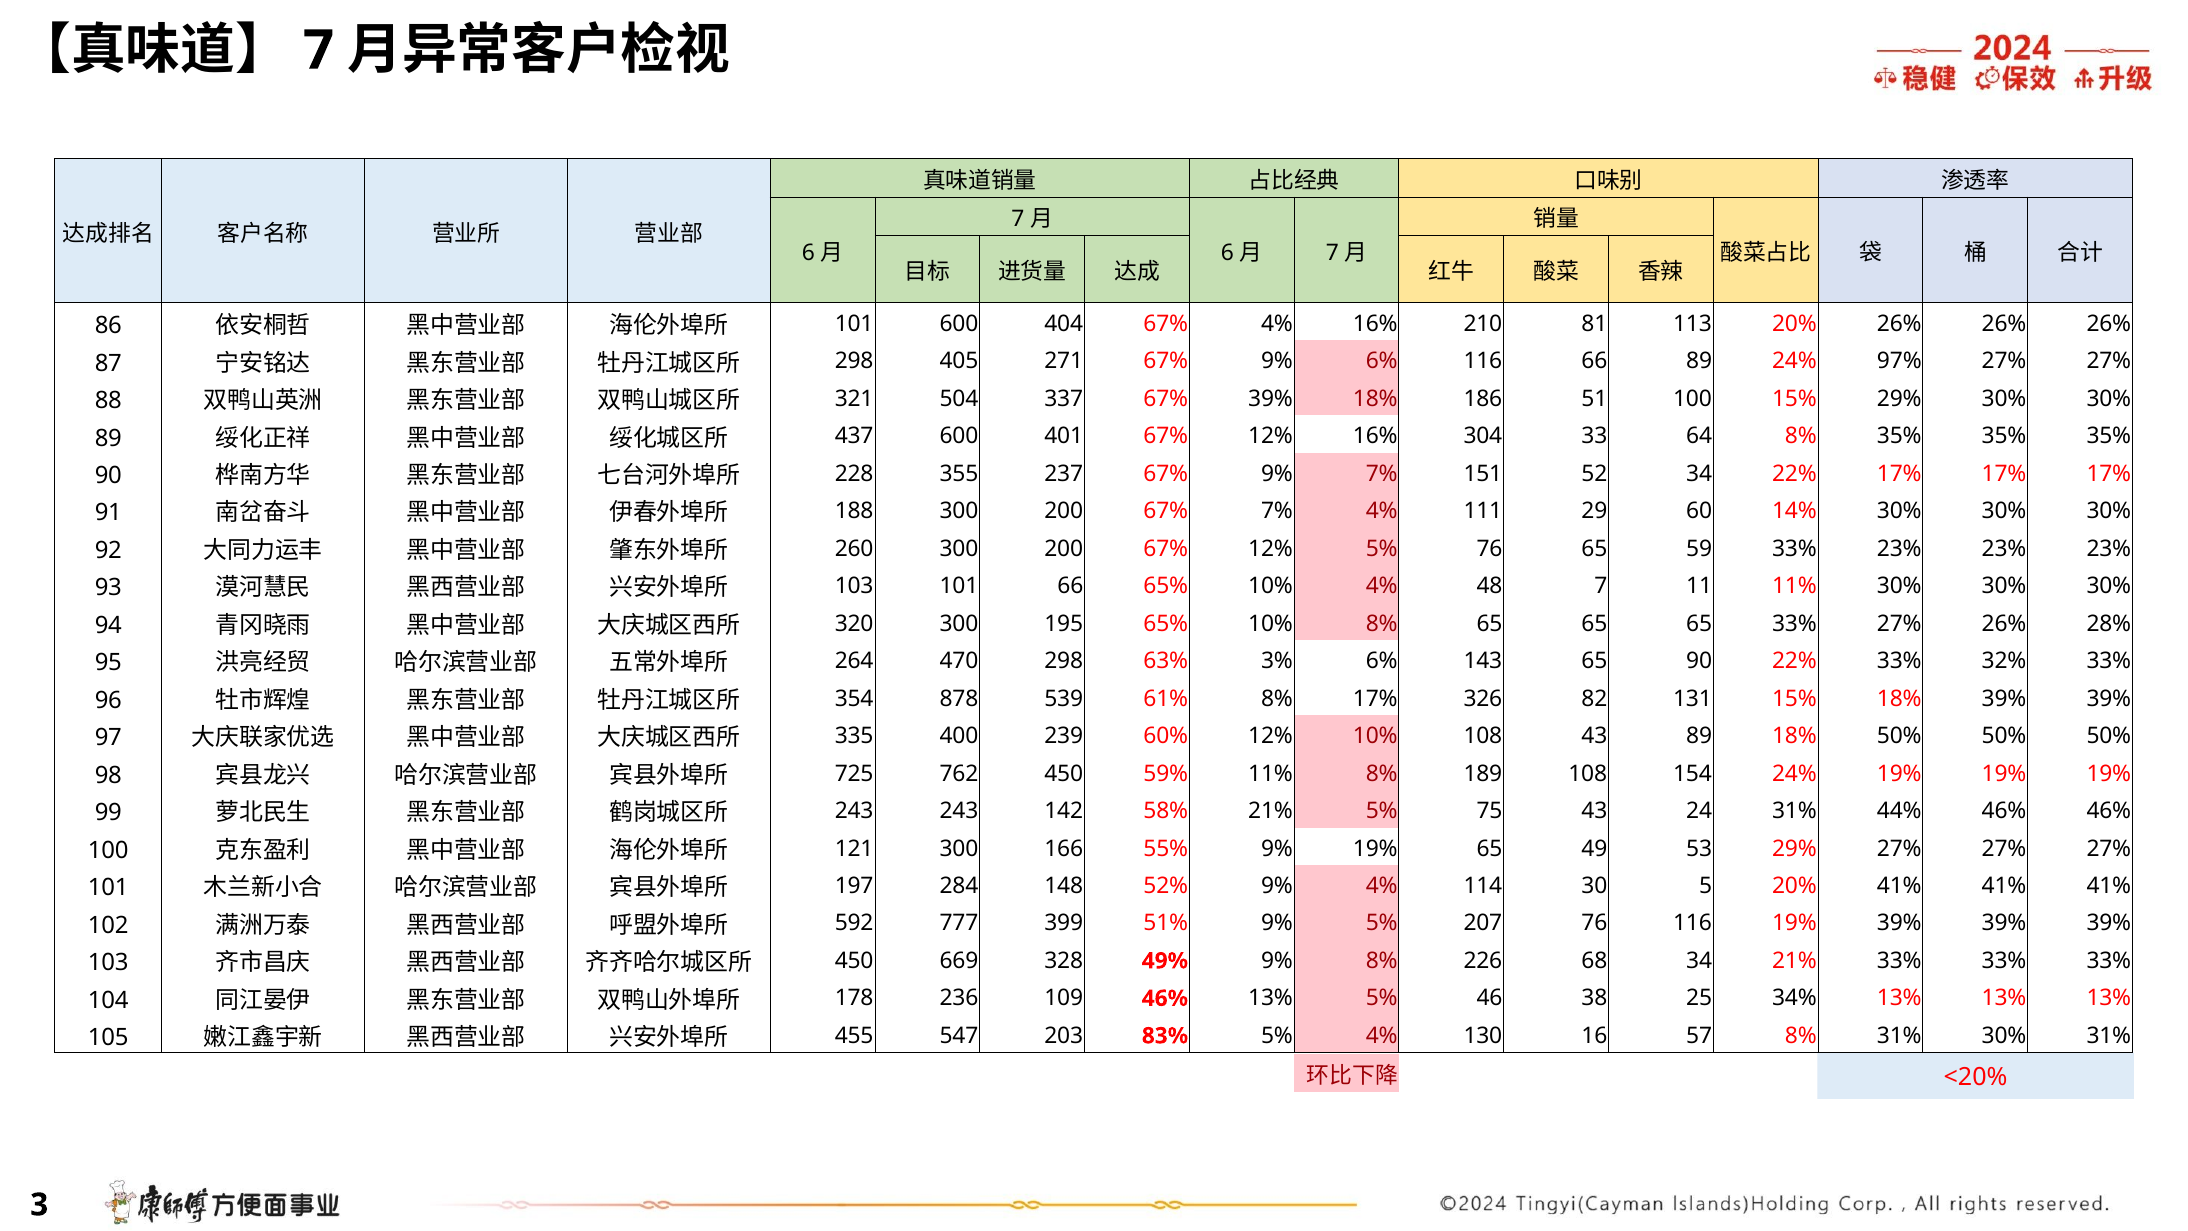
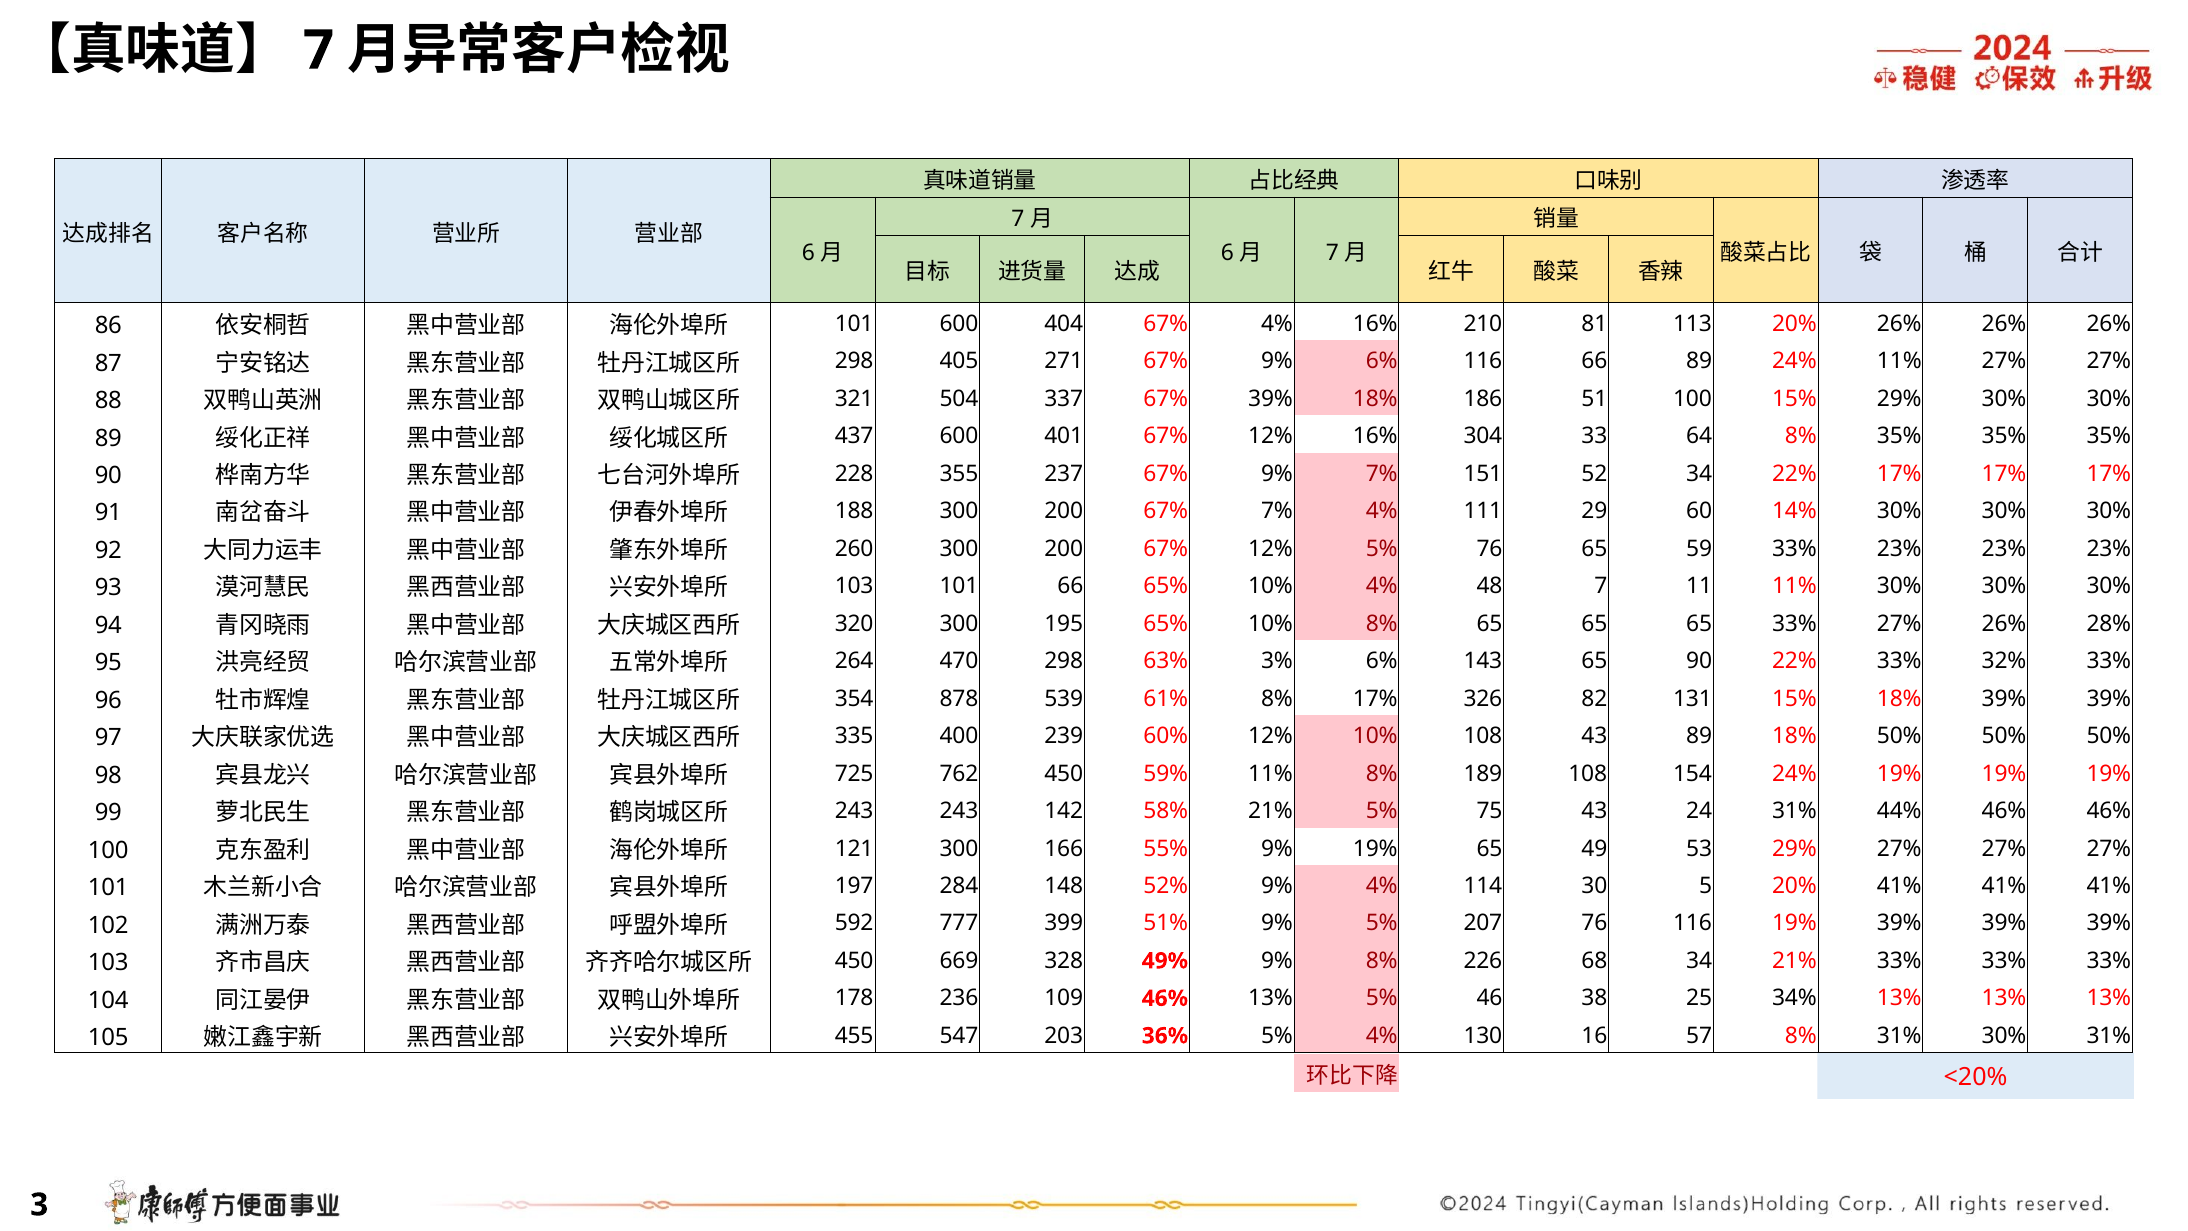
24% 97%: 97% -> 11%
83%: 83% -> 36%
